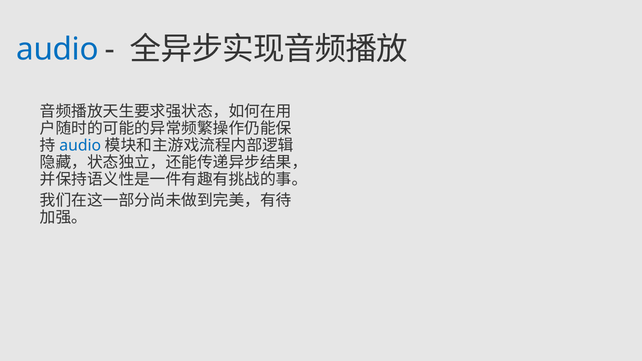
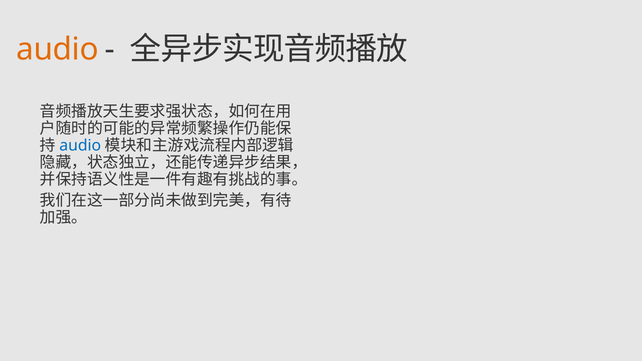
audio at (58, 49) colour: blue -> orange
